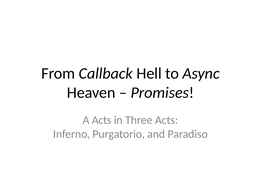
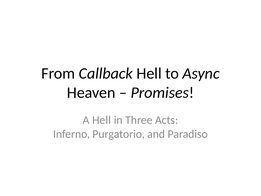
A Acts: Acts -> Hell
